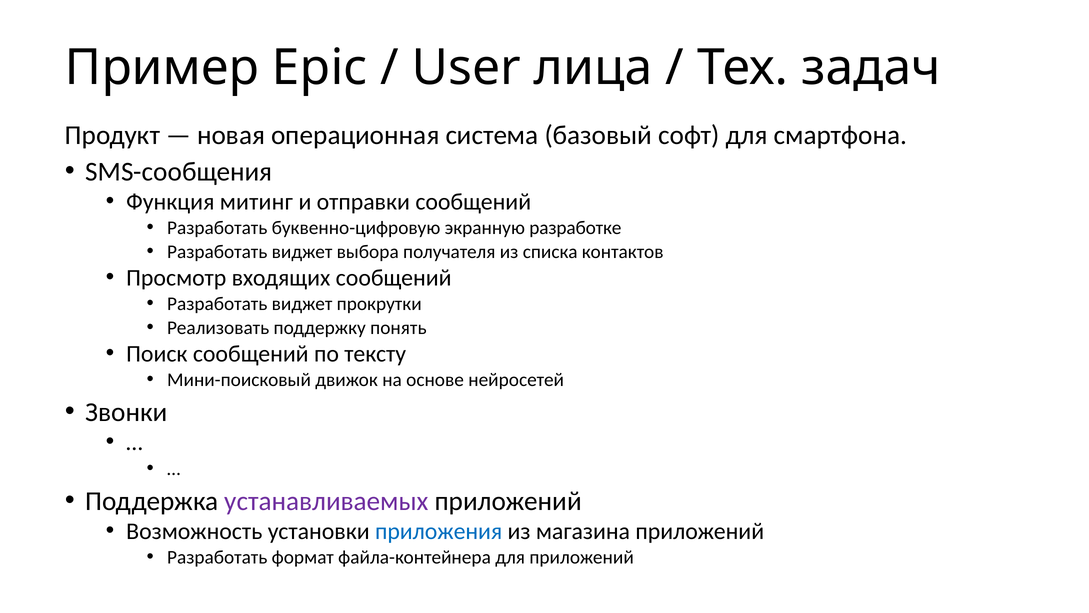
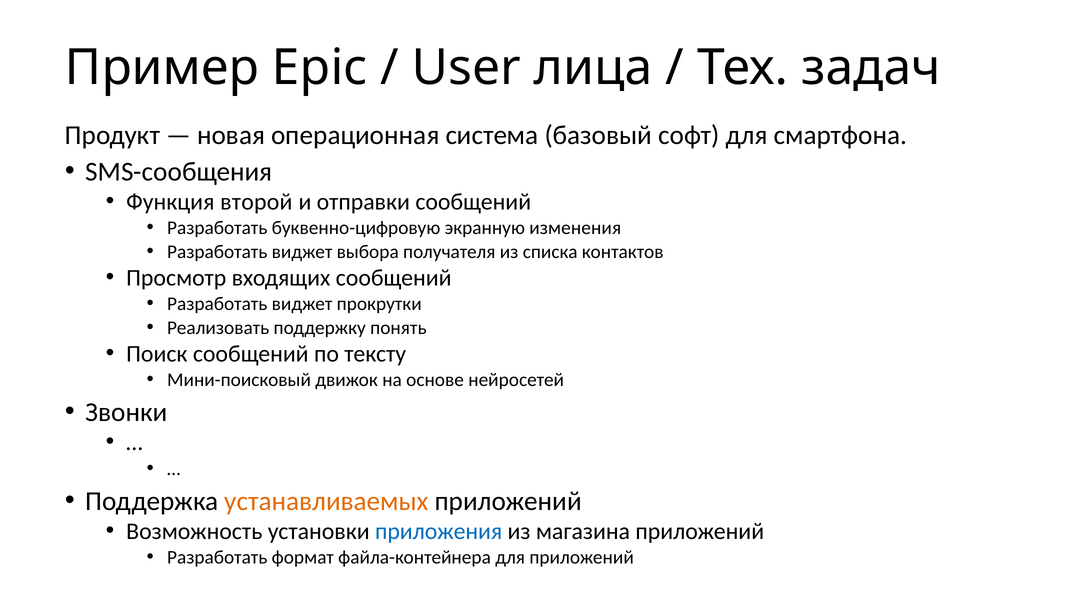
митинг: митинг -> второй
разработке: разработке -> изменения
устанавливаемых colour: purple -> orange
